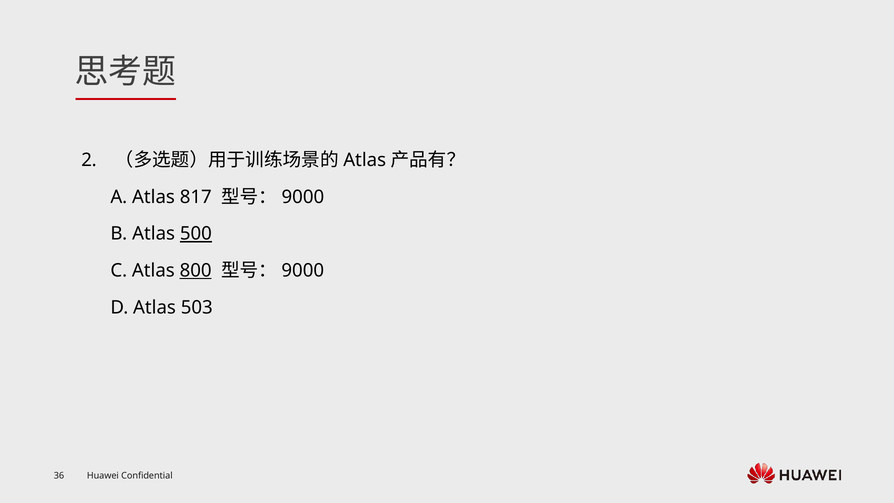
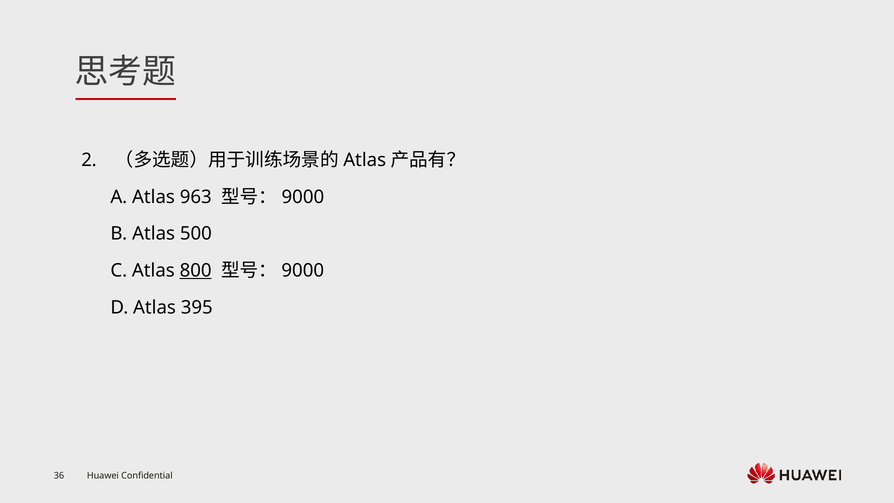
817: 817 -> 963
500 underline: present -> none
503: 503 -> 395
